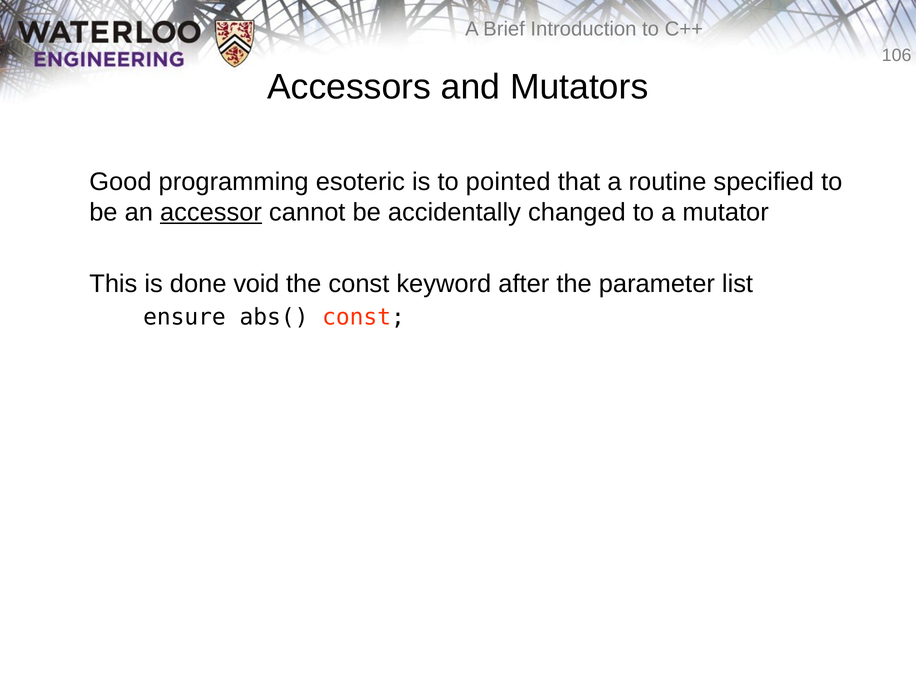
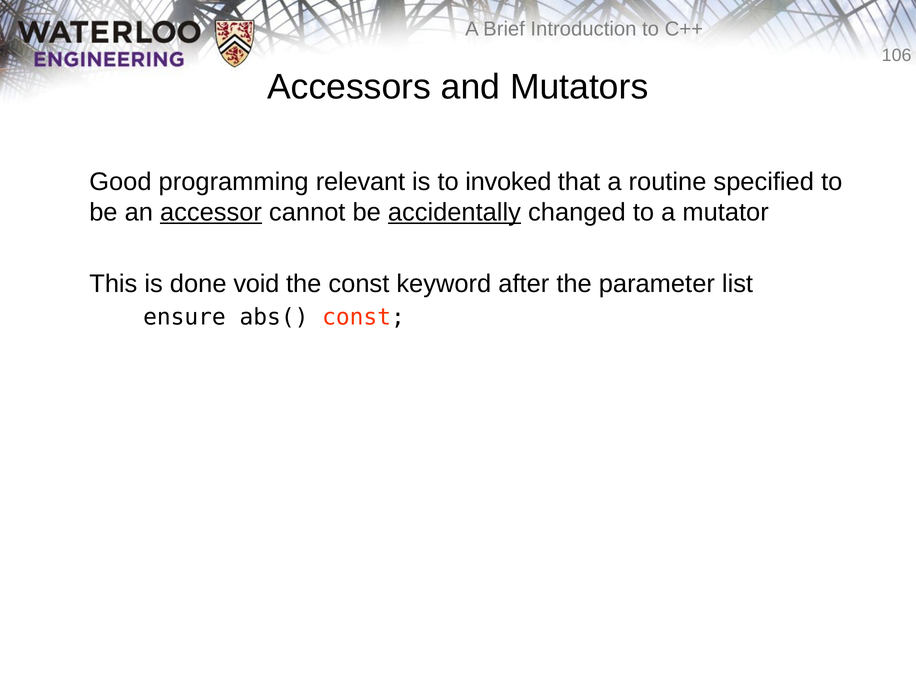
esoteric: esoteric -> relevant
pointed: pointed -> invoked
accidentally underline: none -> present
